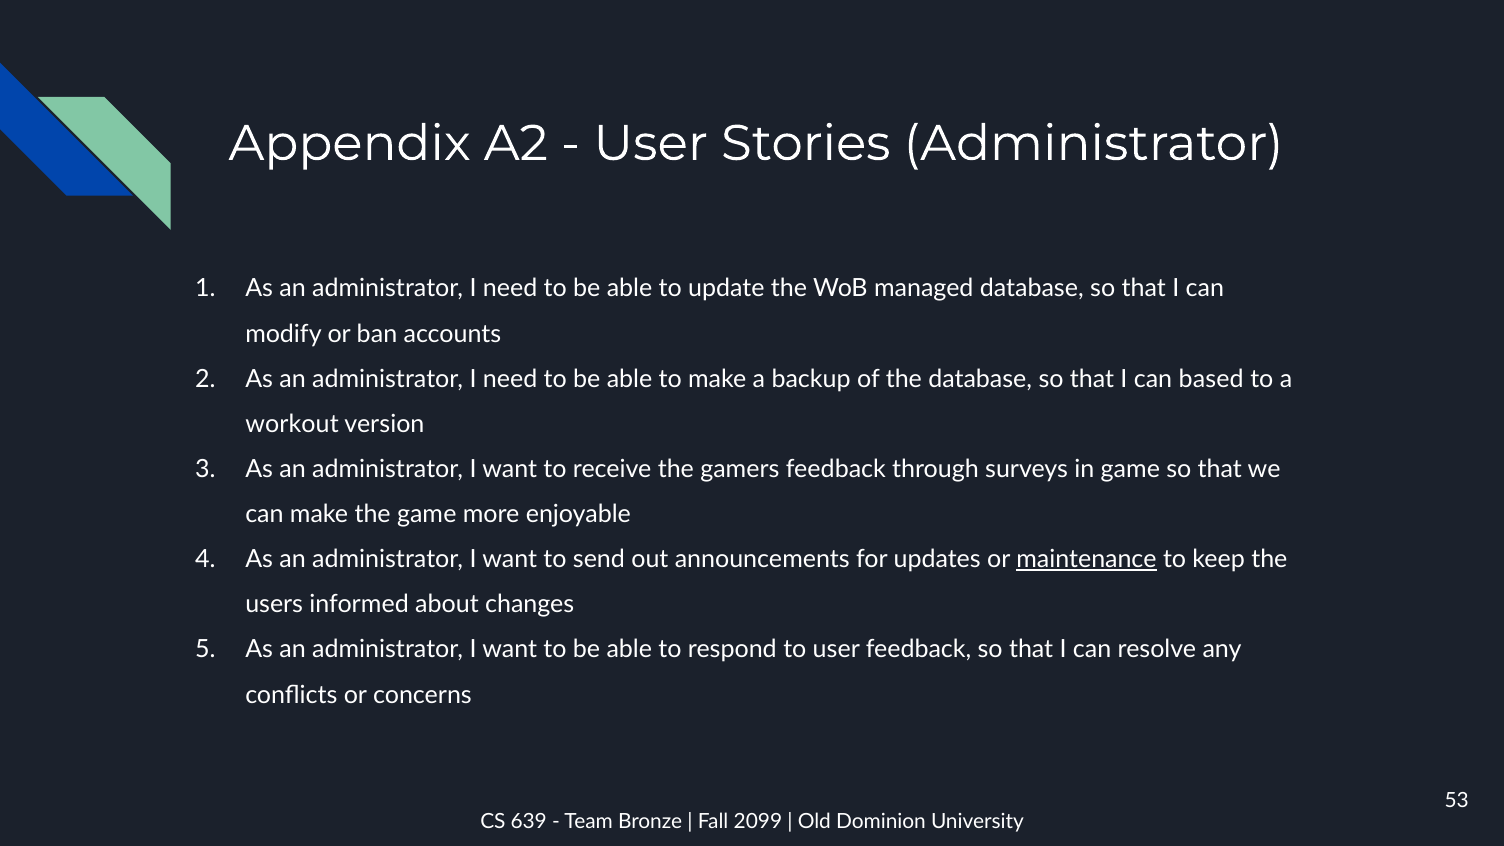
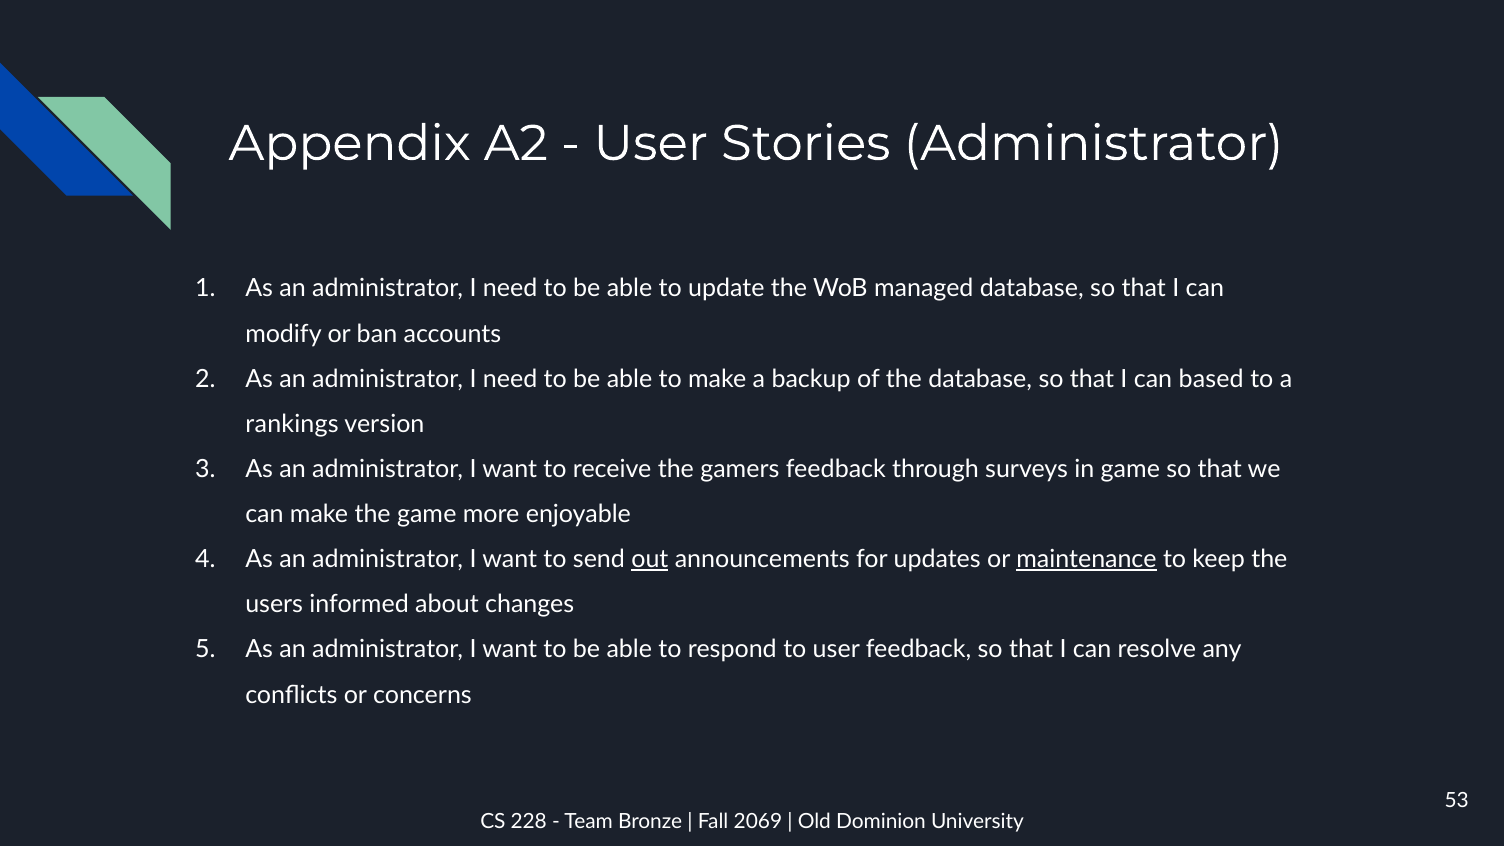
workout: workout -> rankings
out underline: none -> present
639: 639 -> 228
2099: 2099 -> 2069
